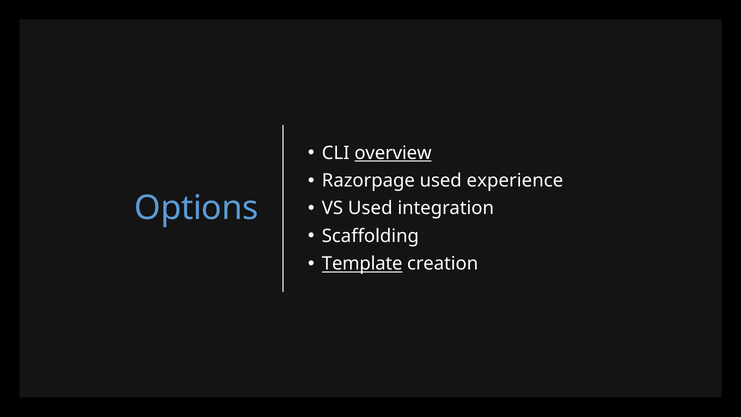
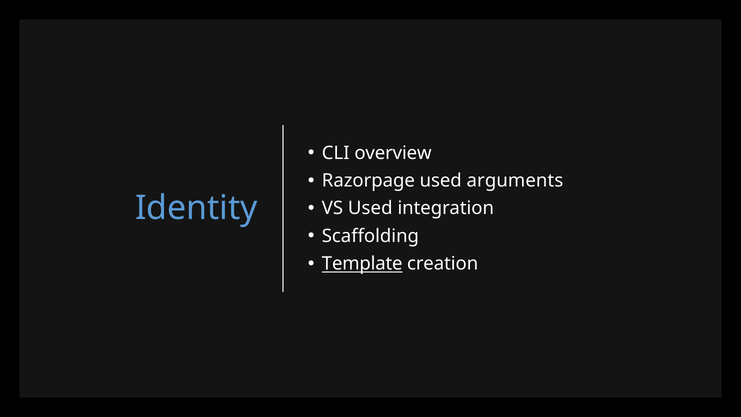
overview underline: present -> none
experience: experience -> arguments
Options: Options -> Identity
